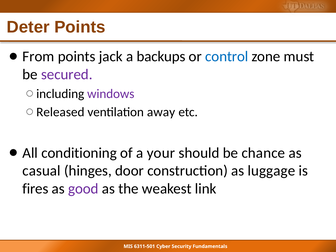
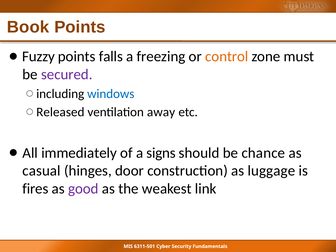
Deter: Deter -> Book
From: From -> Fuzzy
jack: jack -> falls
backups: backups -> freezing
control colour: blue -> orange
windows colour: purple -> blue
conditioning: conditioning -> immediately
your: your -> signs
